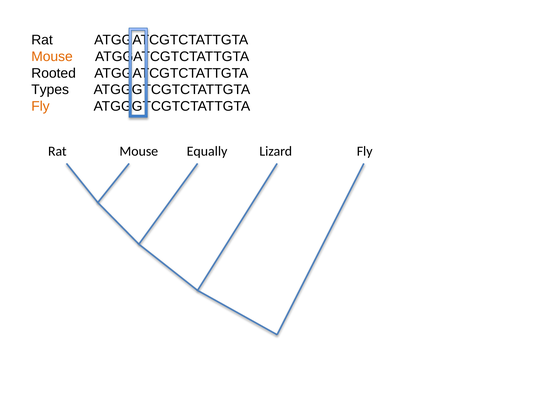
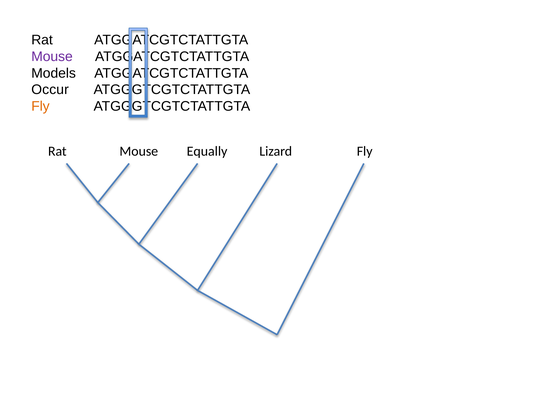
Mouse at (52, 57) colour: orange -> purple
Rooted: Rooted -> Models
Types: Types -> Occur
